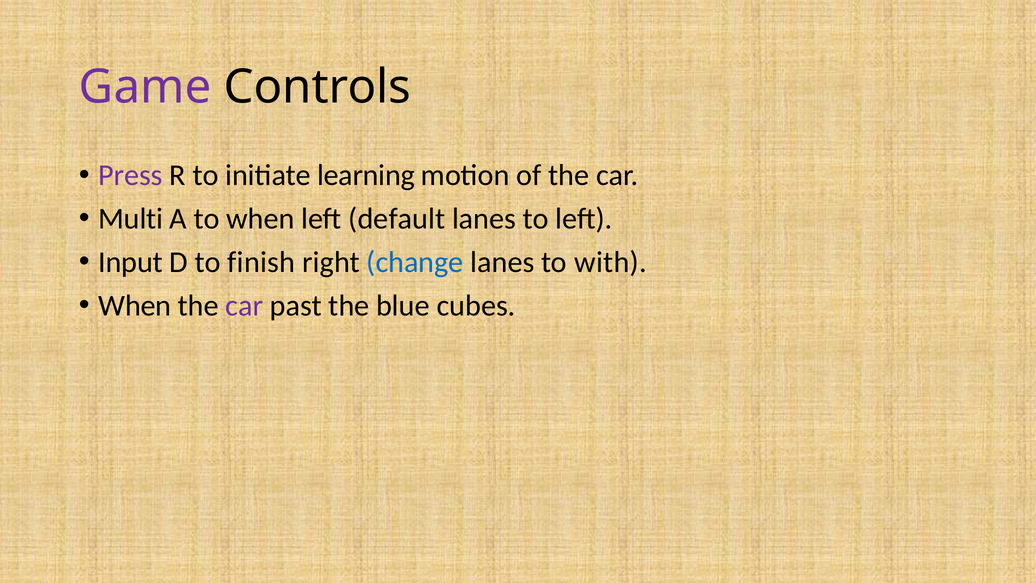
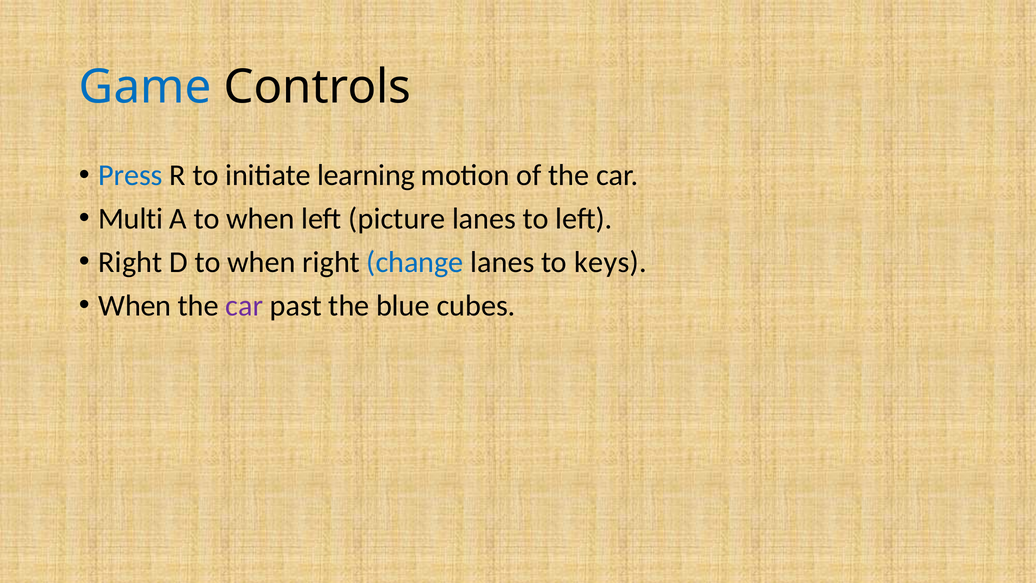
Game colour: purple -> blue
Press colour: purple -> blue
default: default -> picture
Input at (131, 262): Input -> Right
D to finish: finish -> when
with: with -> keys
